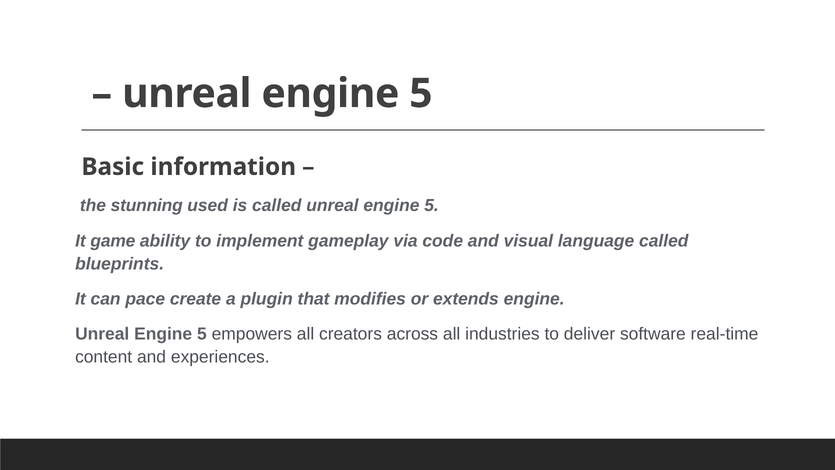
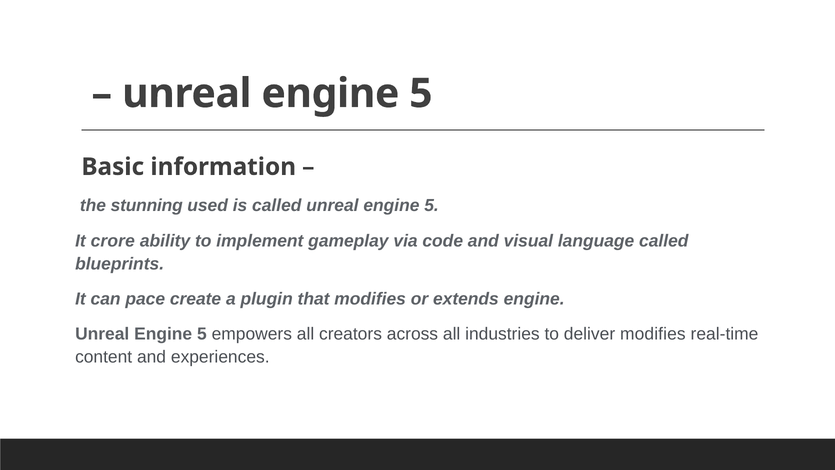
game: game -> crore
deliver software: software -> modifies
